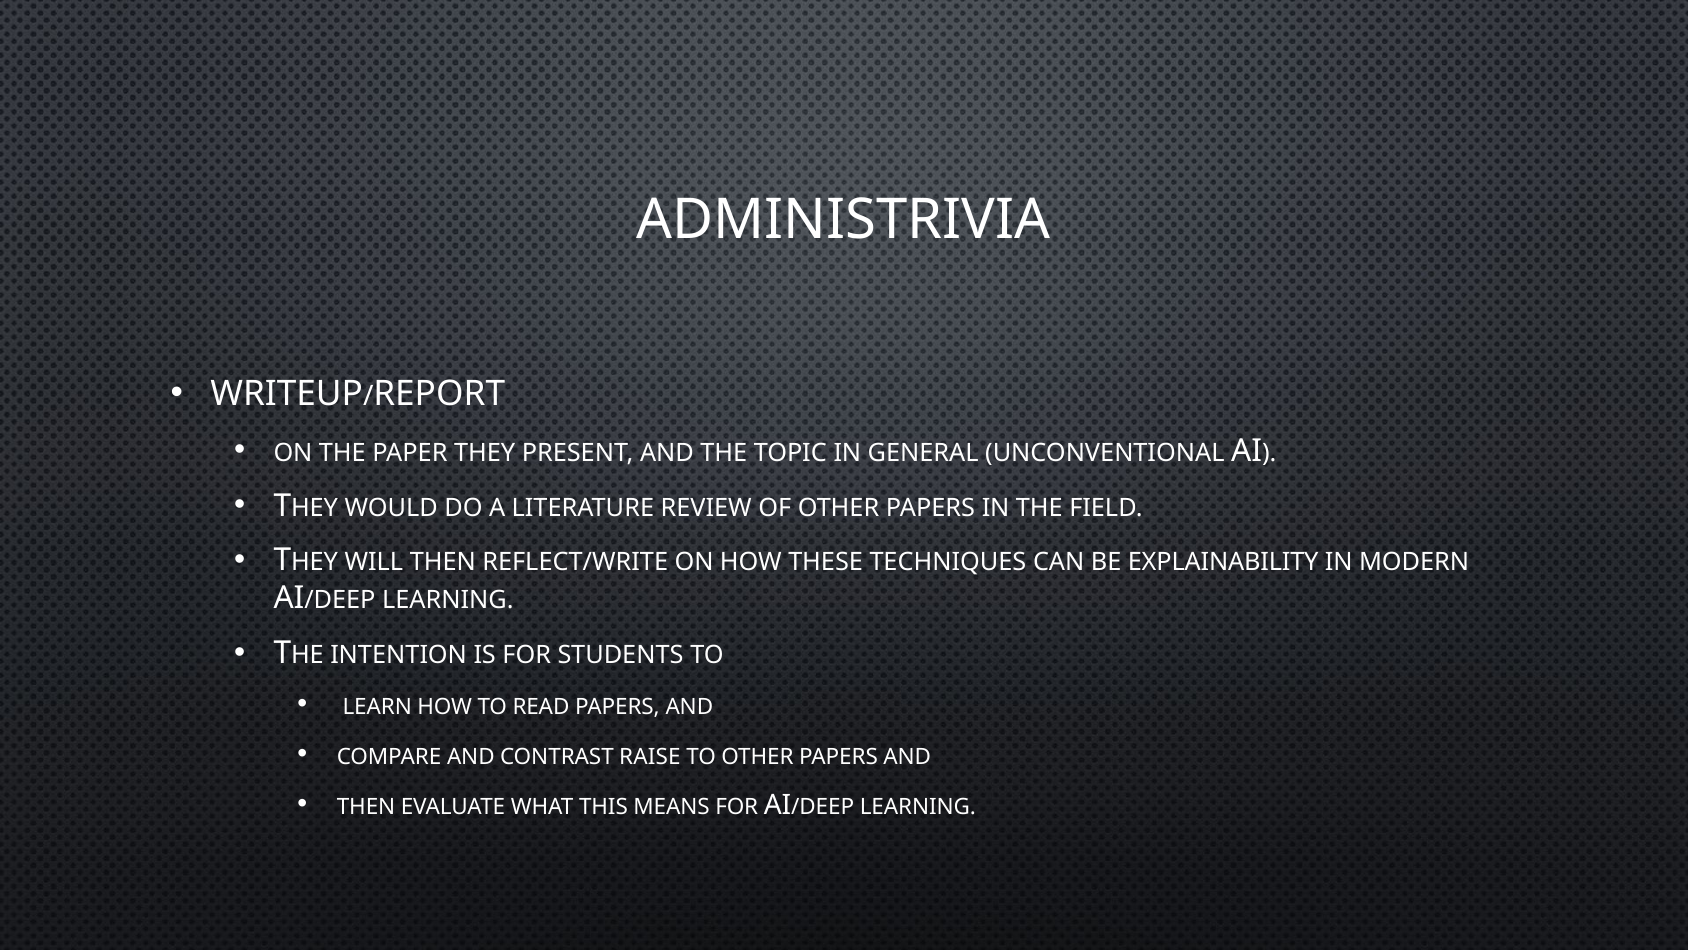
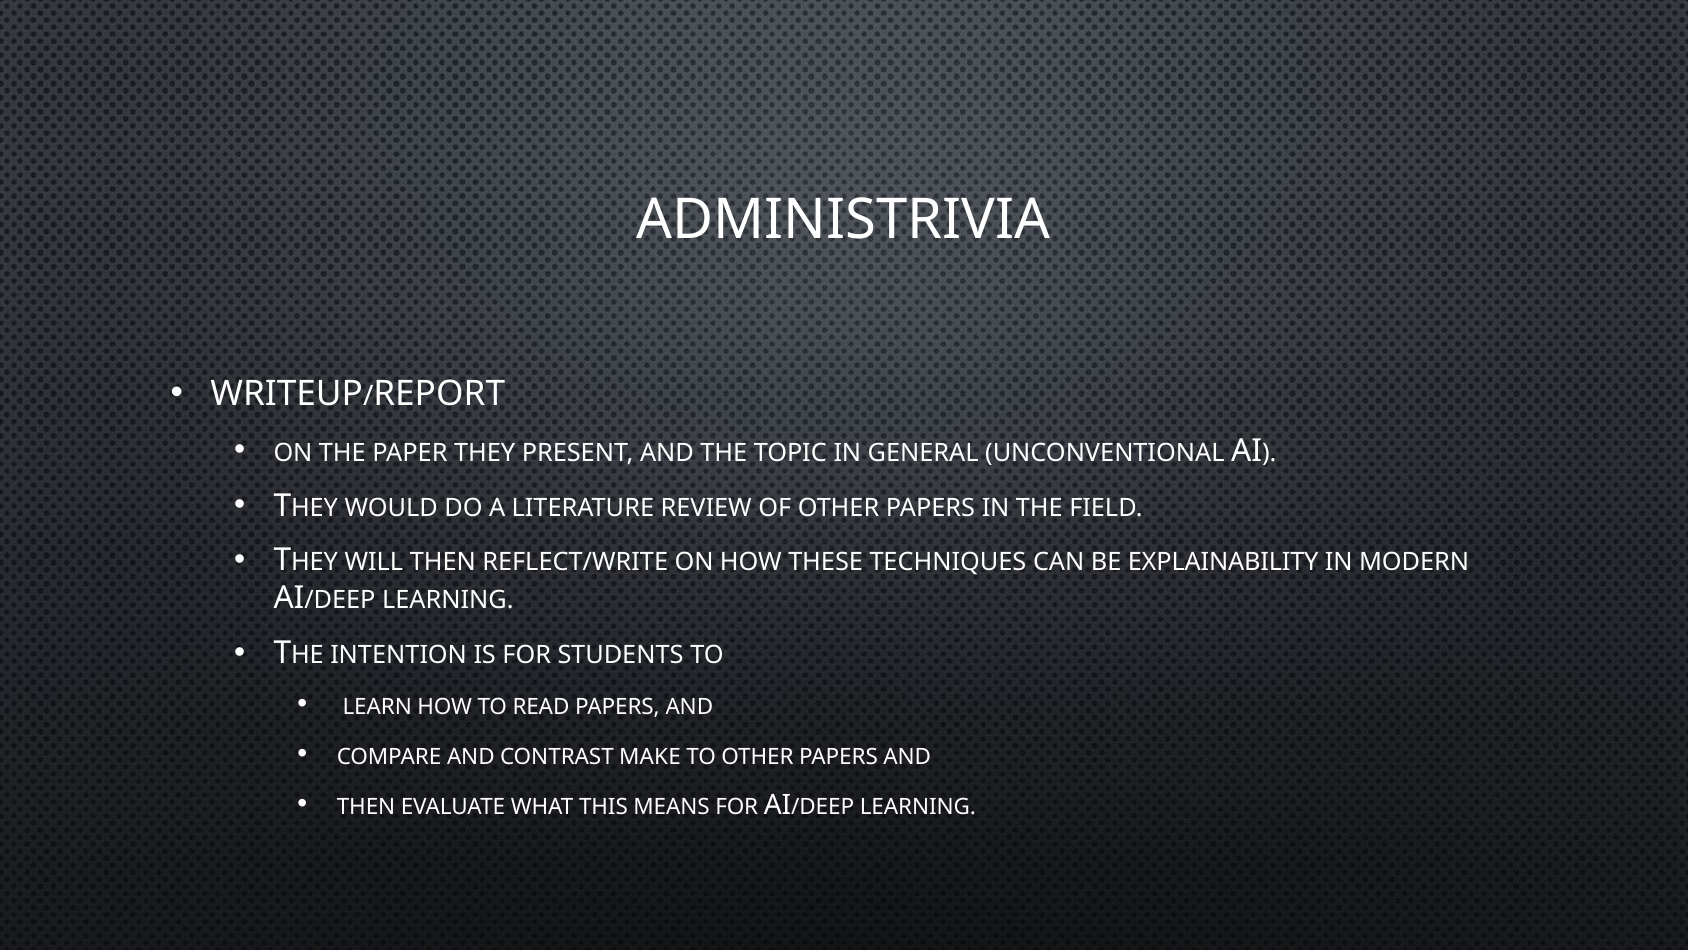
RAISE: RAISE -> MAKE
